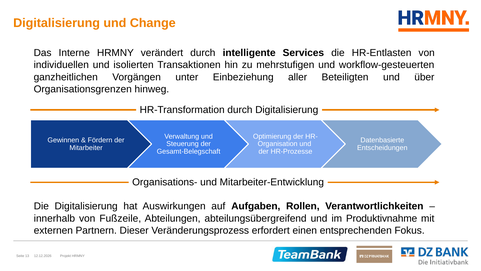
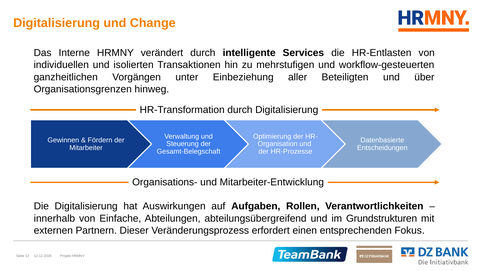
Fußzeile: Fußzeile -> Einfache
Produktivnahme: Produktivnahme -> Grundstrukturen
